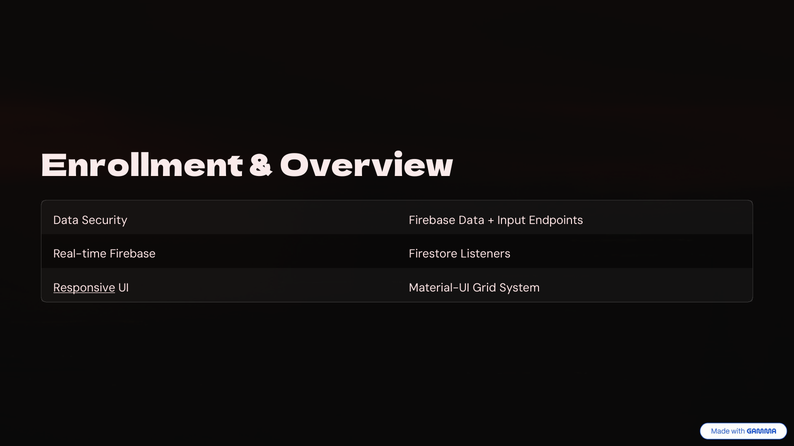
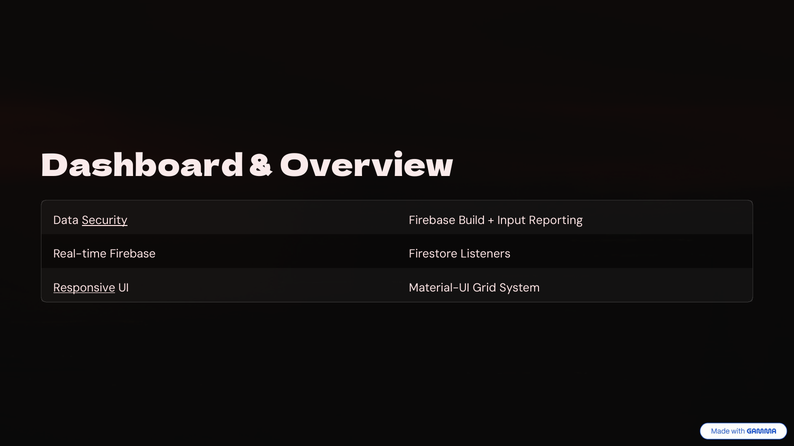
Enrollment: Enrollment -> Dashboard
Security underline: none -> present
Firebase Data: Data -> Build
Endpoints: Endpoints -> Reporting
